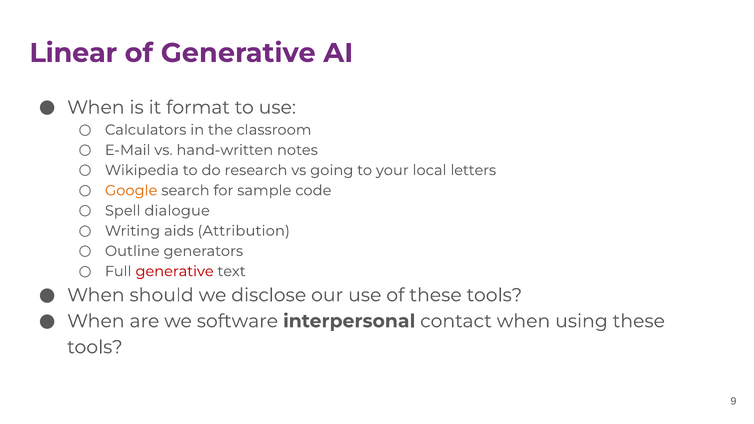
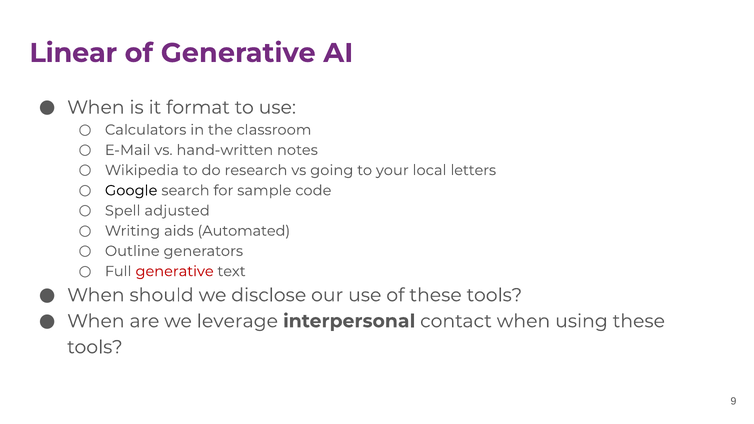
Google colour: orange -> black
dialogue: dialogue -> adjusted
Attribution: Attribution -> Automated
software: software -> leverage
